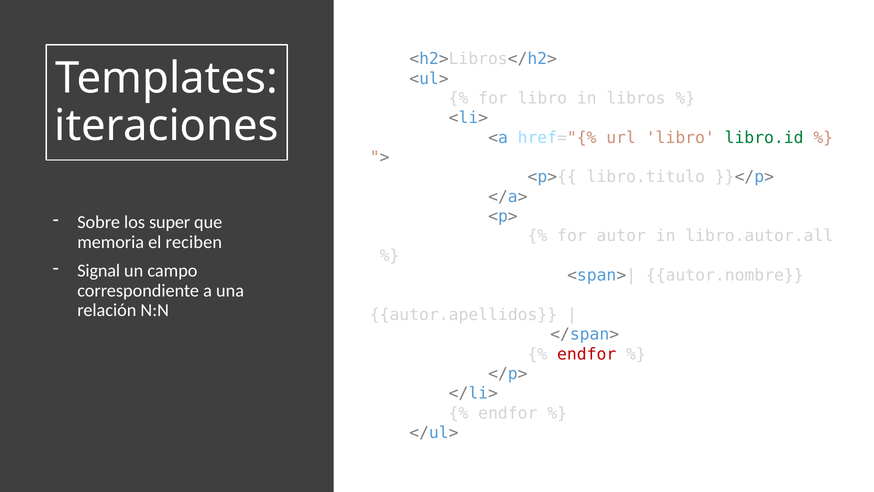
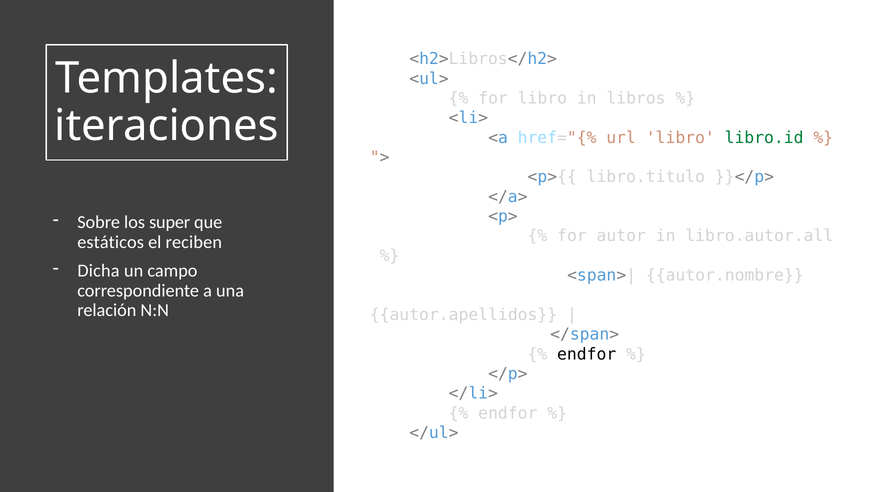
memoria: memoria -> estáticos
Signal: Signal -> Dicha
endfor at (587, 354) colour: red -> black
